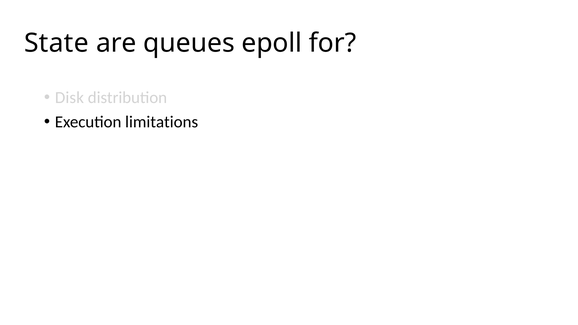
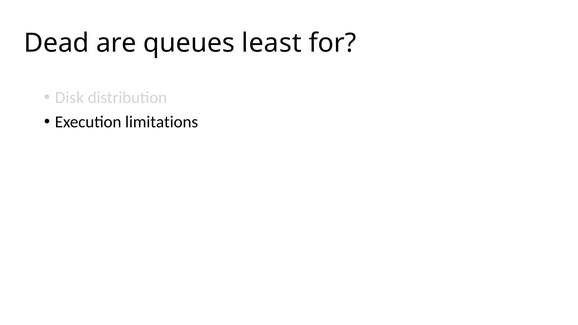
State: State -> Dead
epoll: epoll -> least
